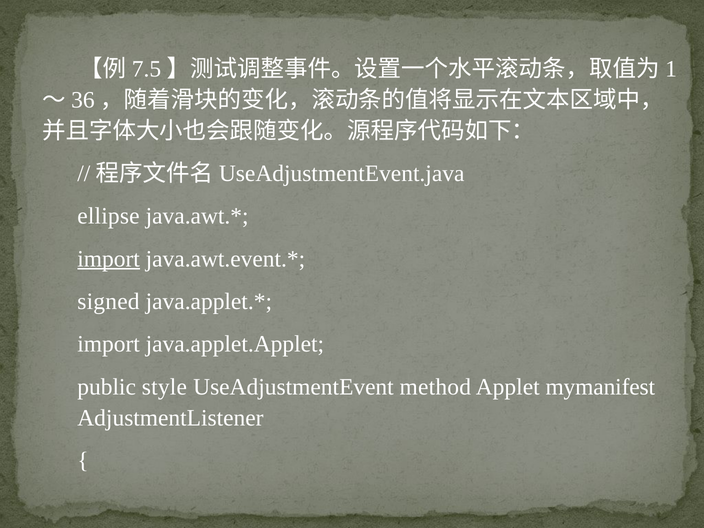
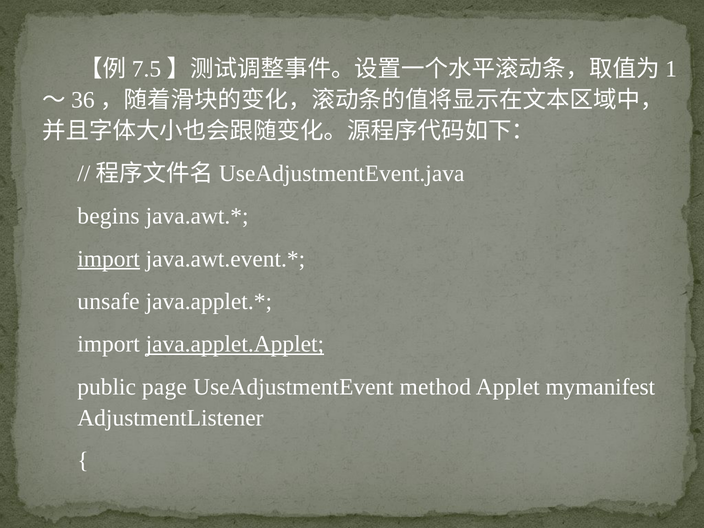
ellipse: ellipse -> begins
signed: signed -> unsafe
java.applet.Applet underline: none -> present
style: style -> page
